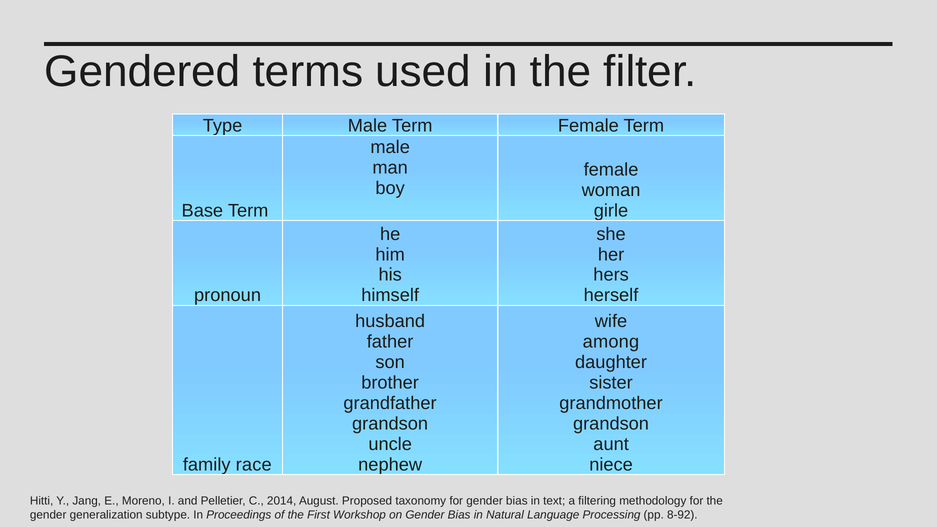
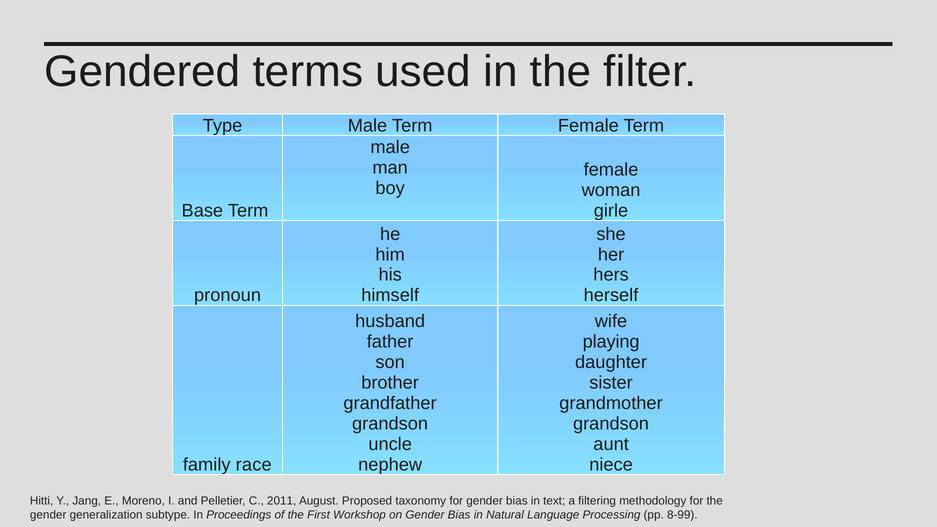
among: among -> playing
2014: 2014 -> 2011
8-92: 8-92 -> 8-99
